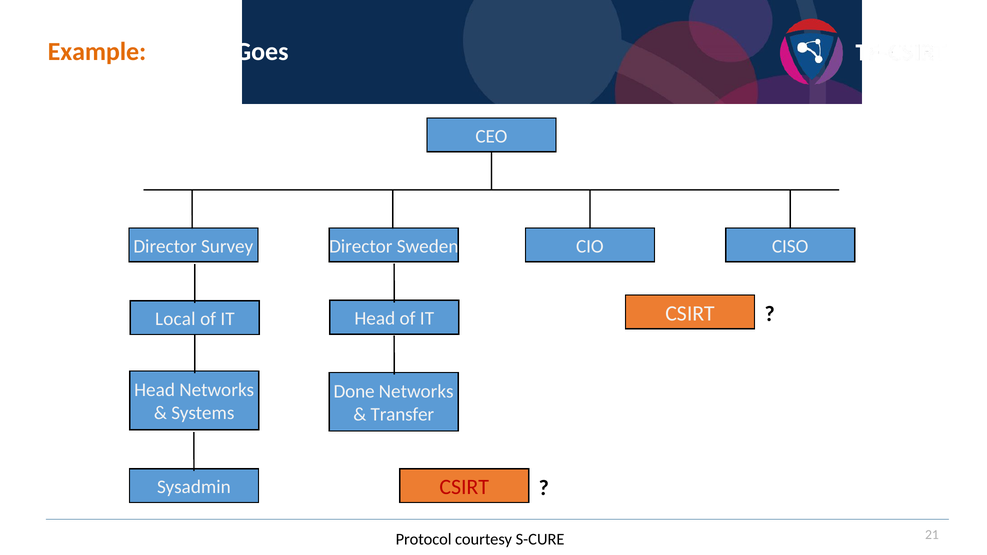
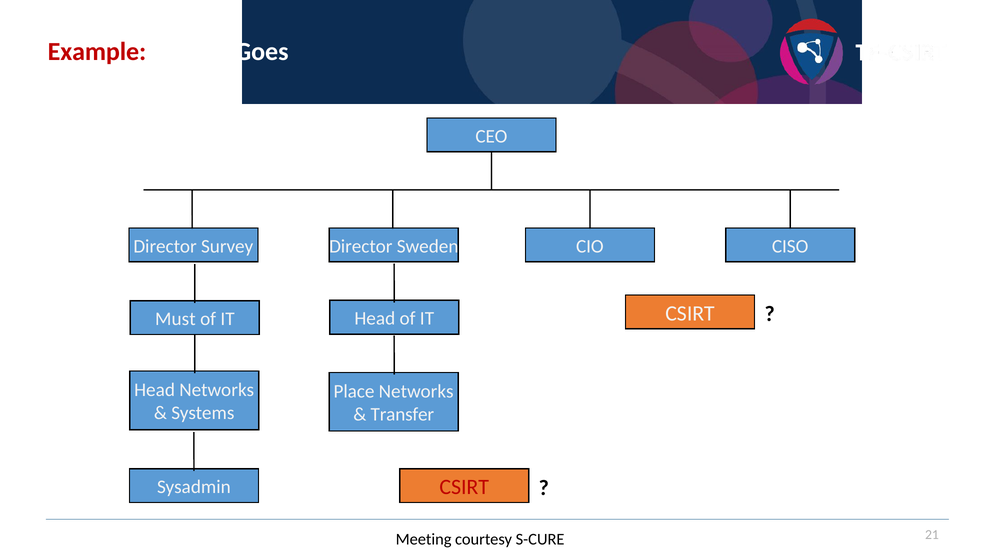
Example colour: orange -> red
Local: Local -> Must
Done: Done -> Place
Protocol: Protocol -> Meeting
